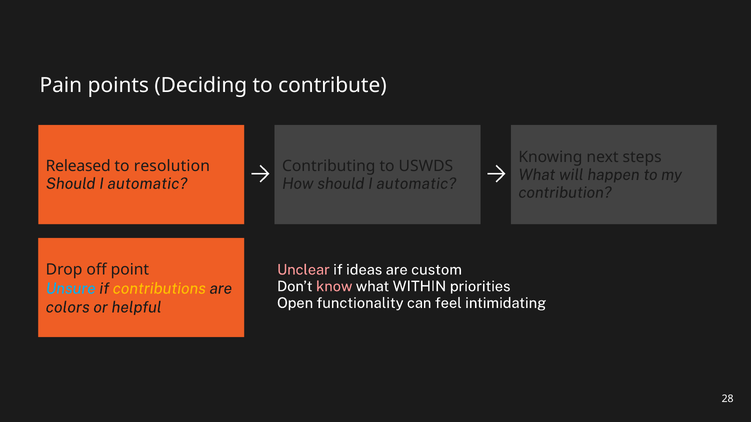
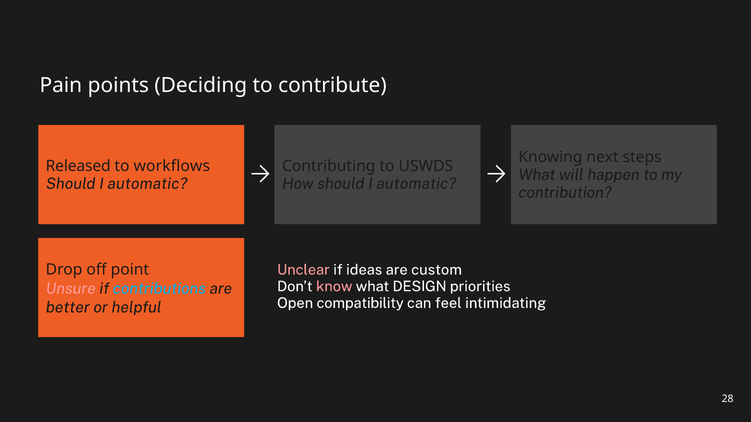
resolution: resolution -> workflows
WITHIN: WITHIN -> DESIGN
Unsure colour: light blue -> pink
contributions colour: yellow -> light blue
functionality: functionality -> compatibility
colors: colors -> better
